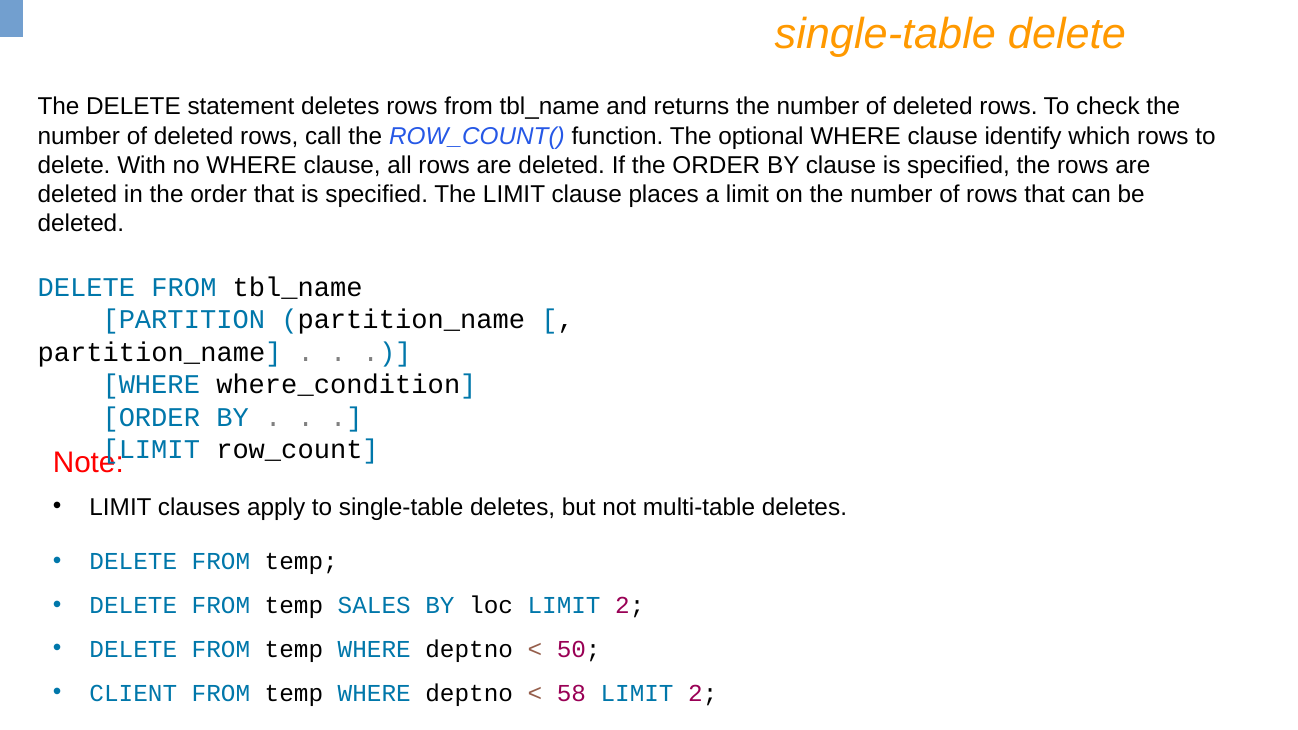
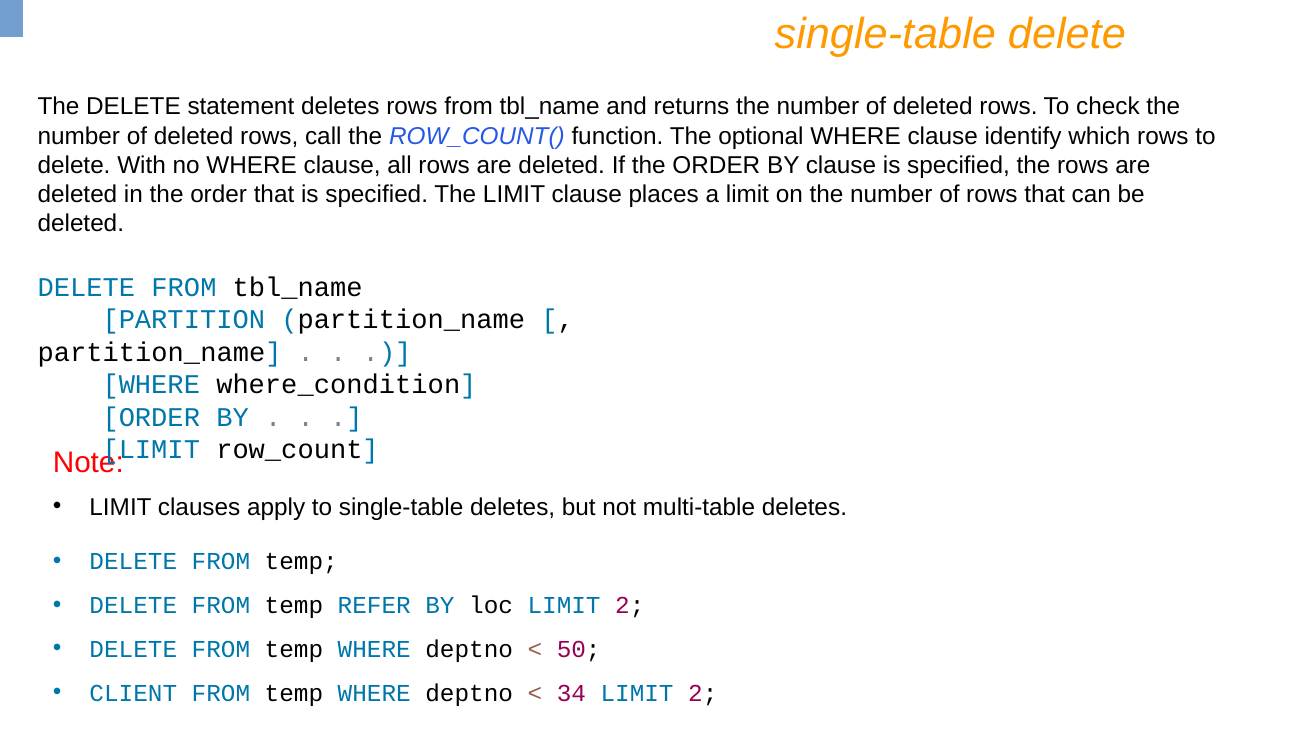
SALES: SALES -> REFER
58: 58 -> 34
